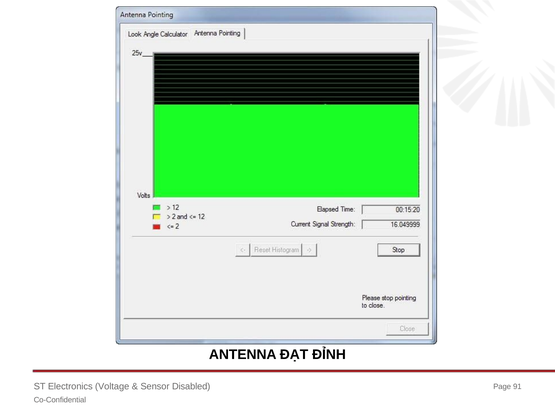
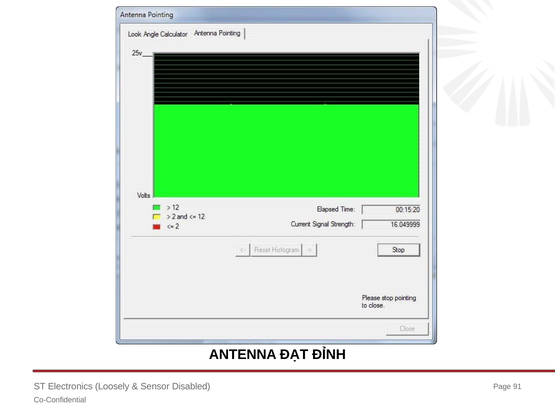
Voltage: Voltage -> Loosely
